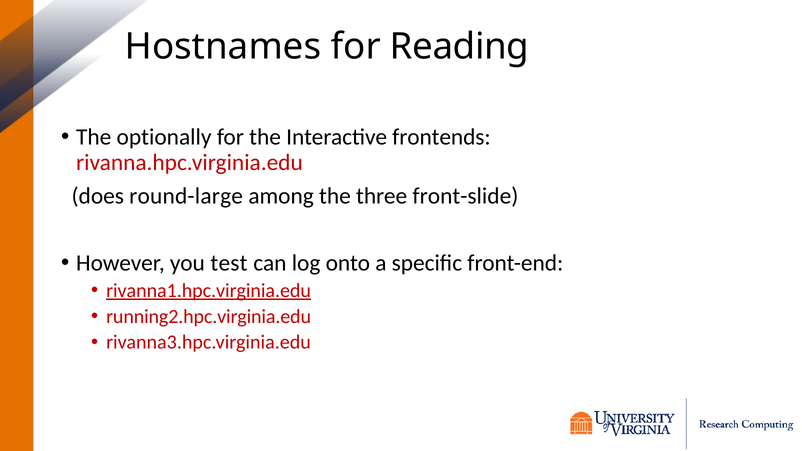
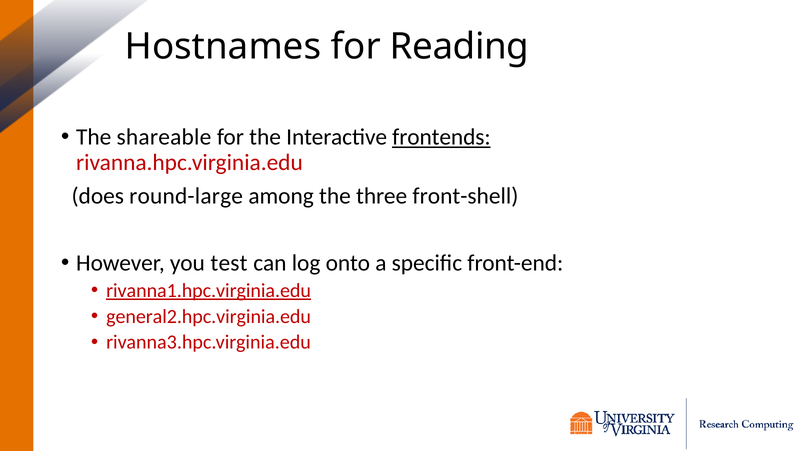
optionally: optionally -> shareable
frontends underline: none -> present
front-slide: front-slide -> front-shell
running2.hpc.virginia.edu: running2.hpc.virginia.edu -> general2.hpc.virginia.edu
